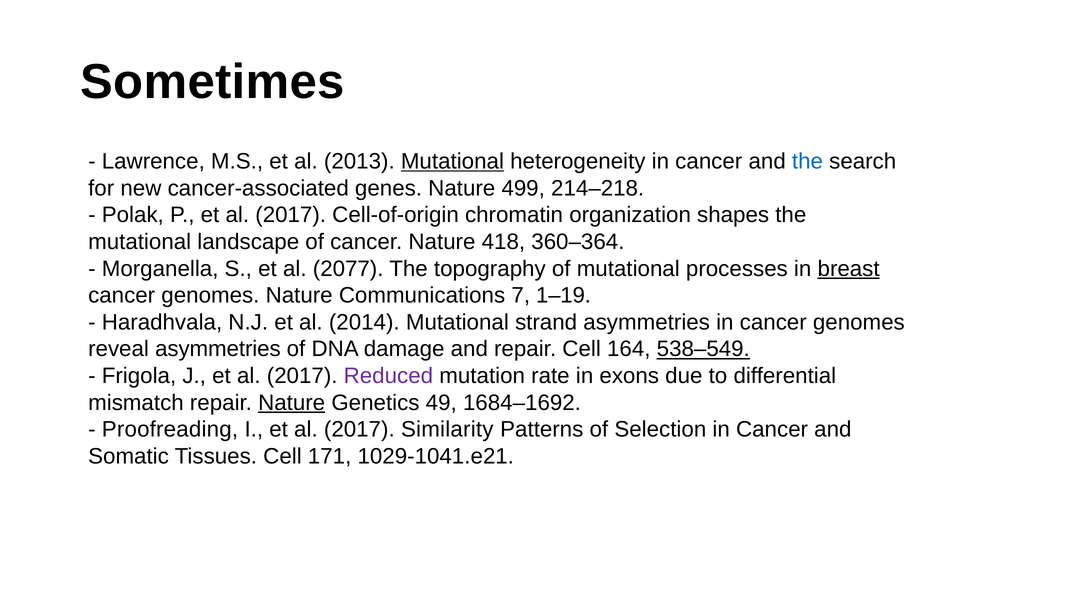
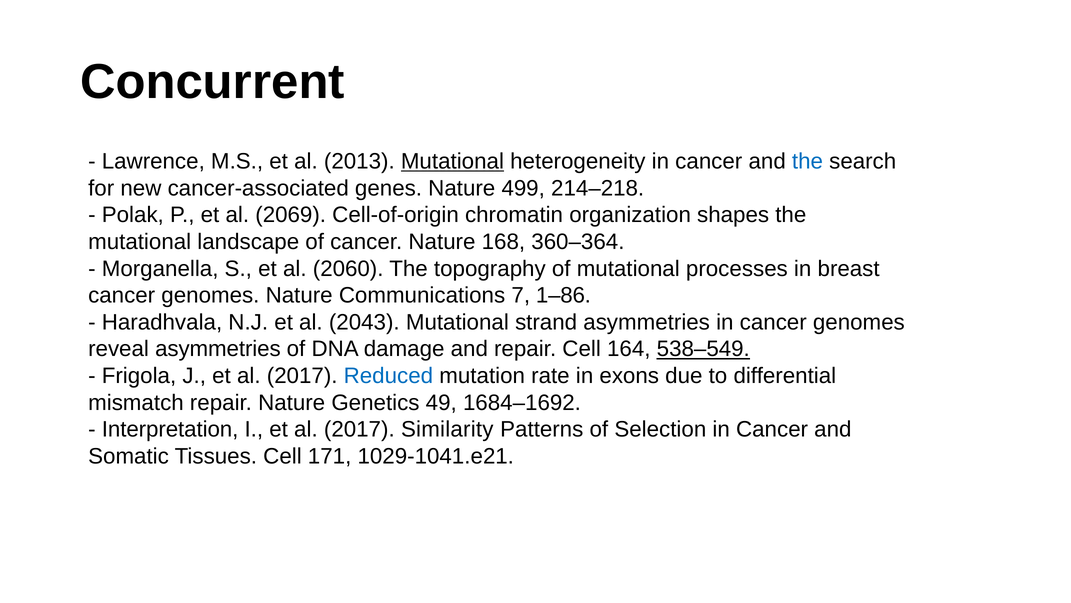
Sometimes: Sometimes -> Concurrent
P et al 2017: 2017 -> 2069
418: 418 -> 168
2077: 2077 -> 2060
breast underline: present -> none
1–19: 1–19 -> 1–86
2014: 2014 -> 2043
Reduced colour: purple -> blue
Nature at (292, 402) underline: present -> none
Proofreading: Proofreading -> Interpretation
